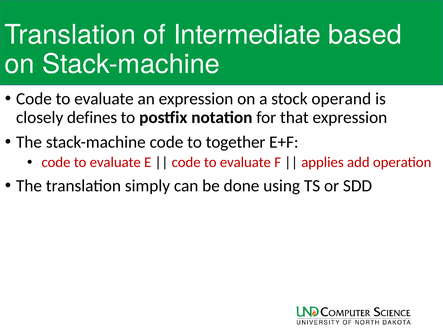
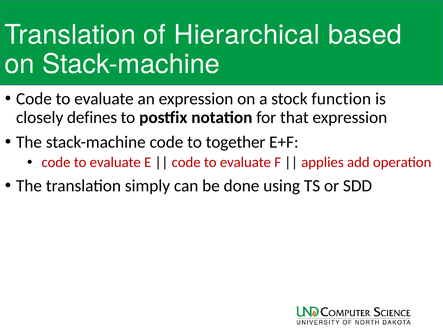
Intermediate: Intermediate -> Hierarchical
operand: operand -> function
